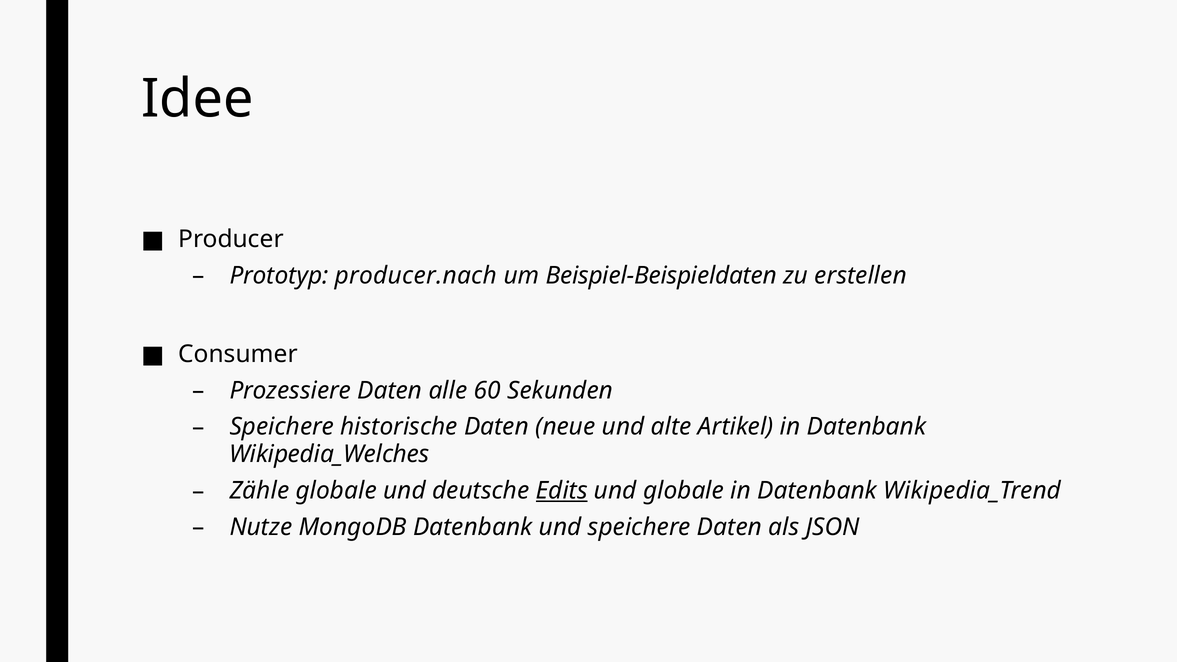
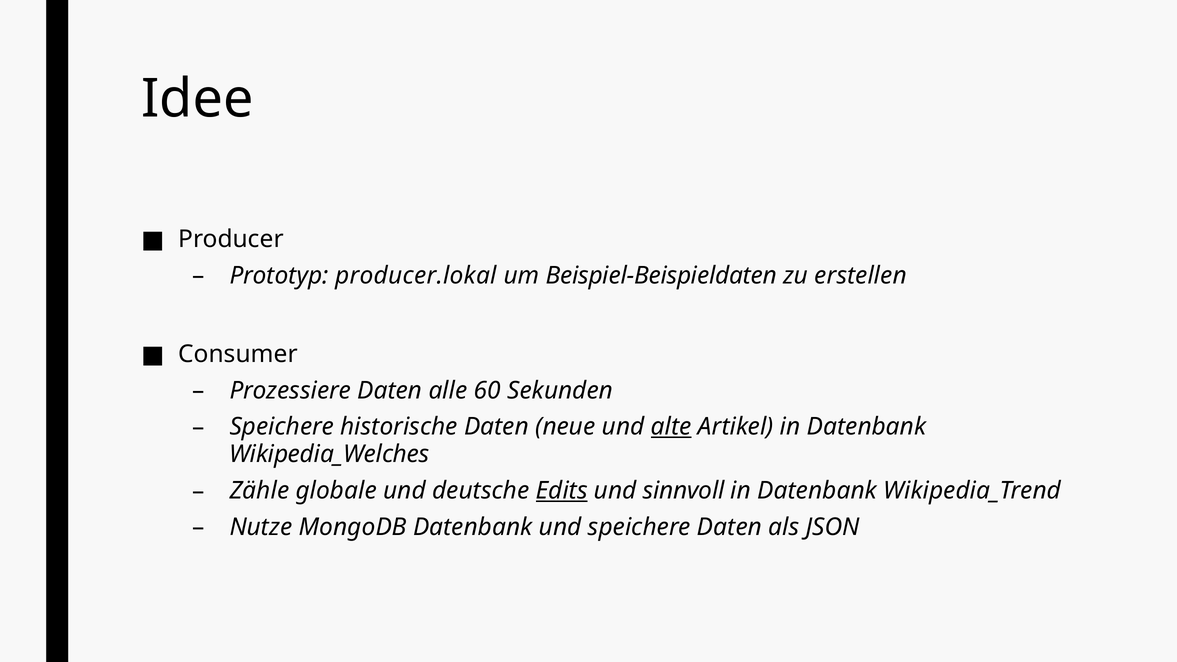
producer.nach: producer.nach -> producer.lokal
alte underline: none -> present
und globale: globale -> sinnvoll
